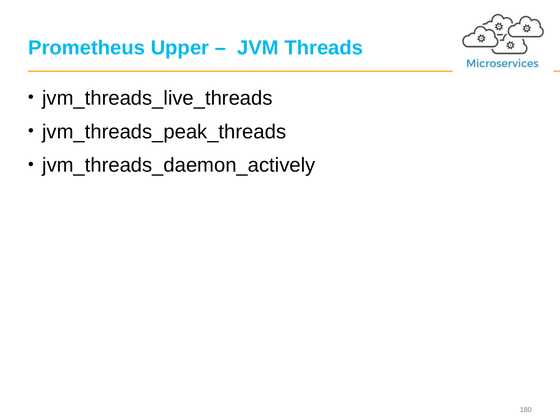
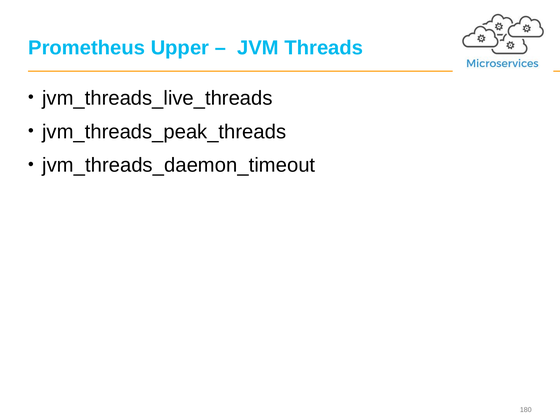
jvm_threads_daemon_actively: jvm_threads_daemon_actively -> jvm_threads_daemon_timeout
